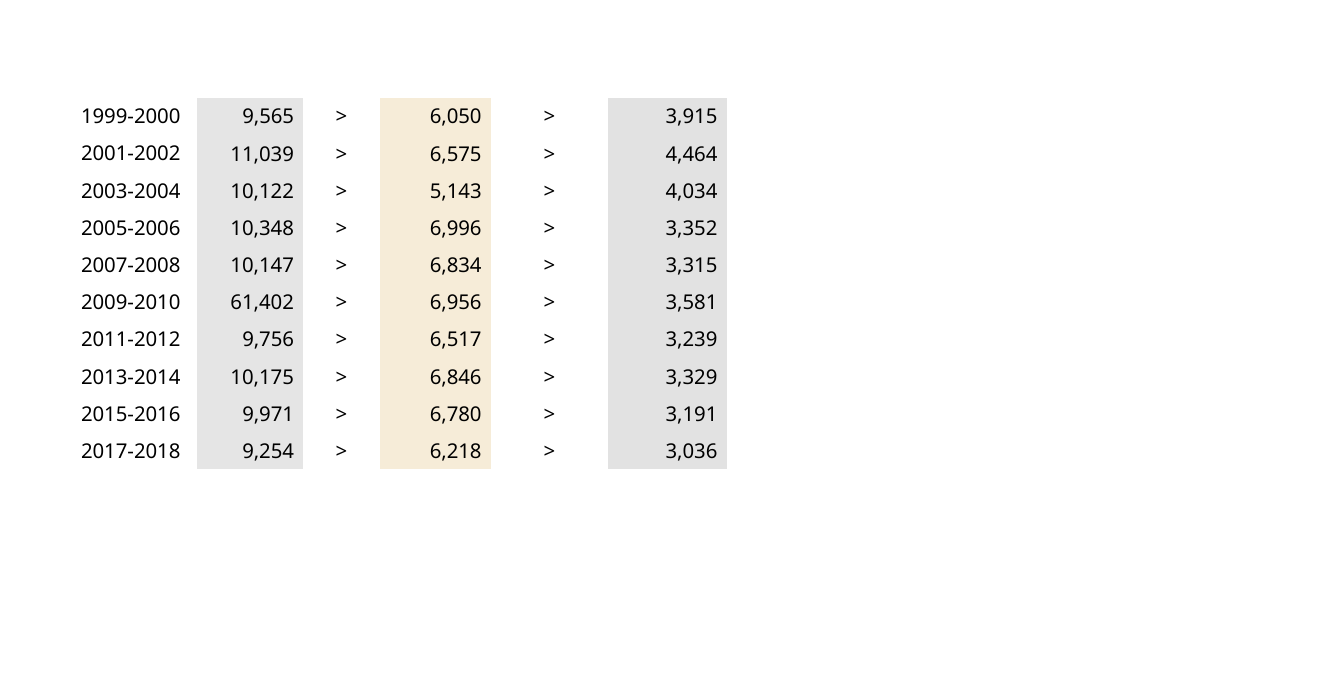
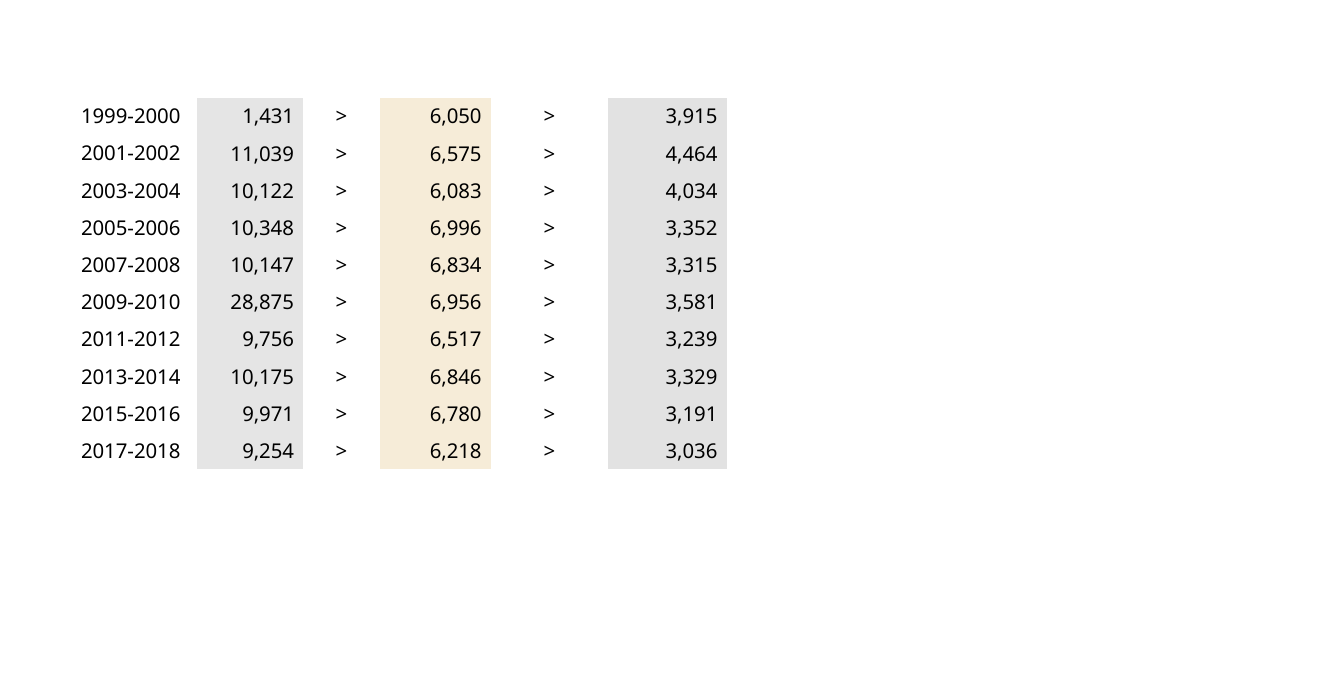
9,565: 9,565 -> 1,431
5,143: 5,143 -> 6,083
61,402: 61,402 -> 28,875
